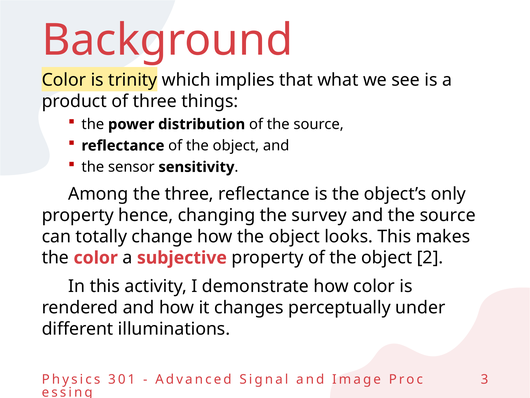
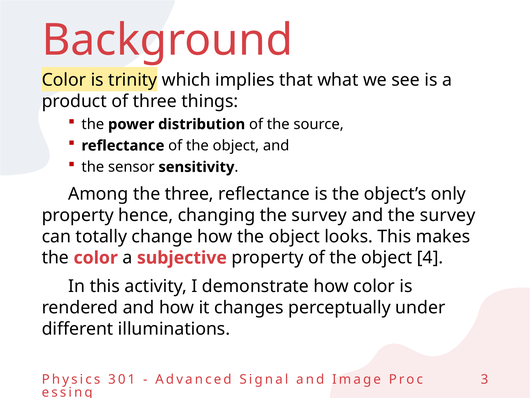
and the source: source -> survey
2: 2 -> 4
